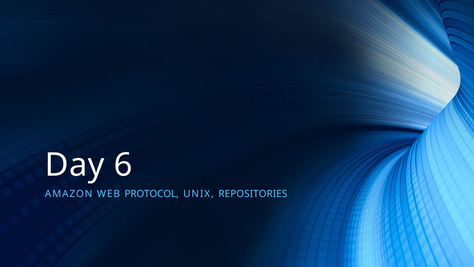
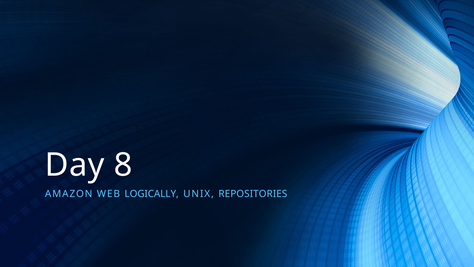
6: 6 -> 8
PROTOCOL: PROTOCOL -> LOGICALLY
